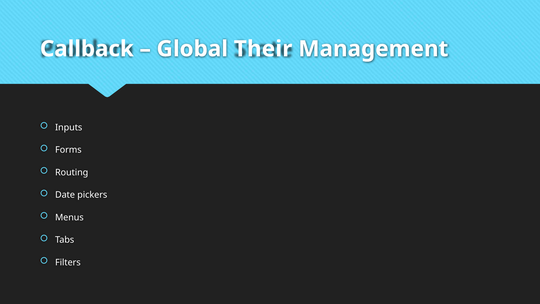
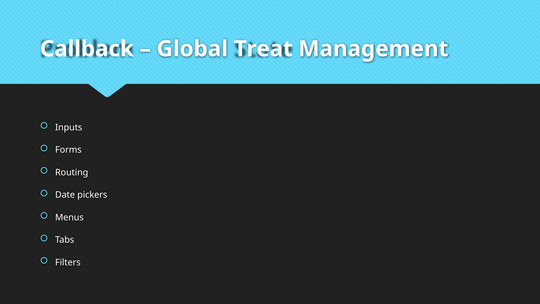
Their: Their -> Treat
